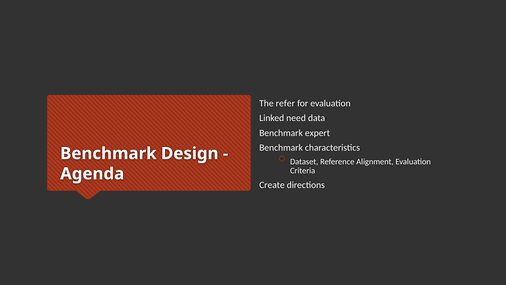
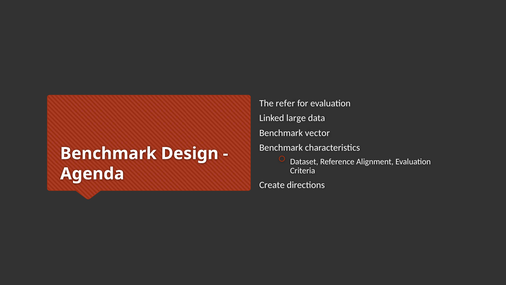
need: need -> large
expert: expert -> vector
